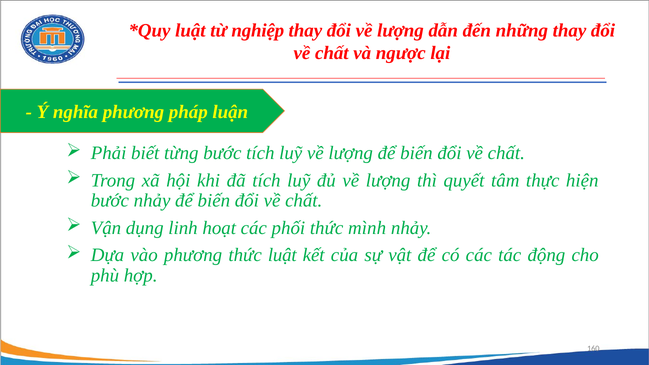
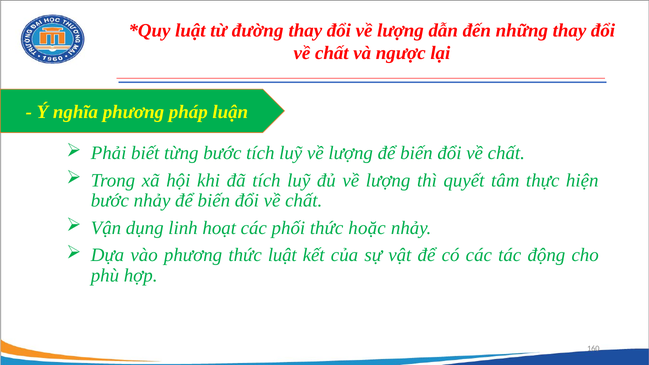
nghiệp: nghiệp -> đường
mình: mình -> hoặc
